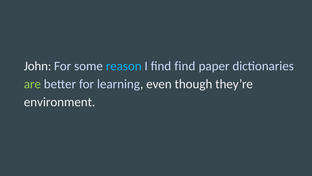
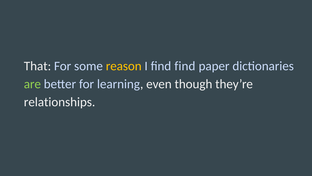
John: John -> That
reason colour: light blue -> yellow
environment: environment -> relationships
